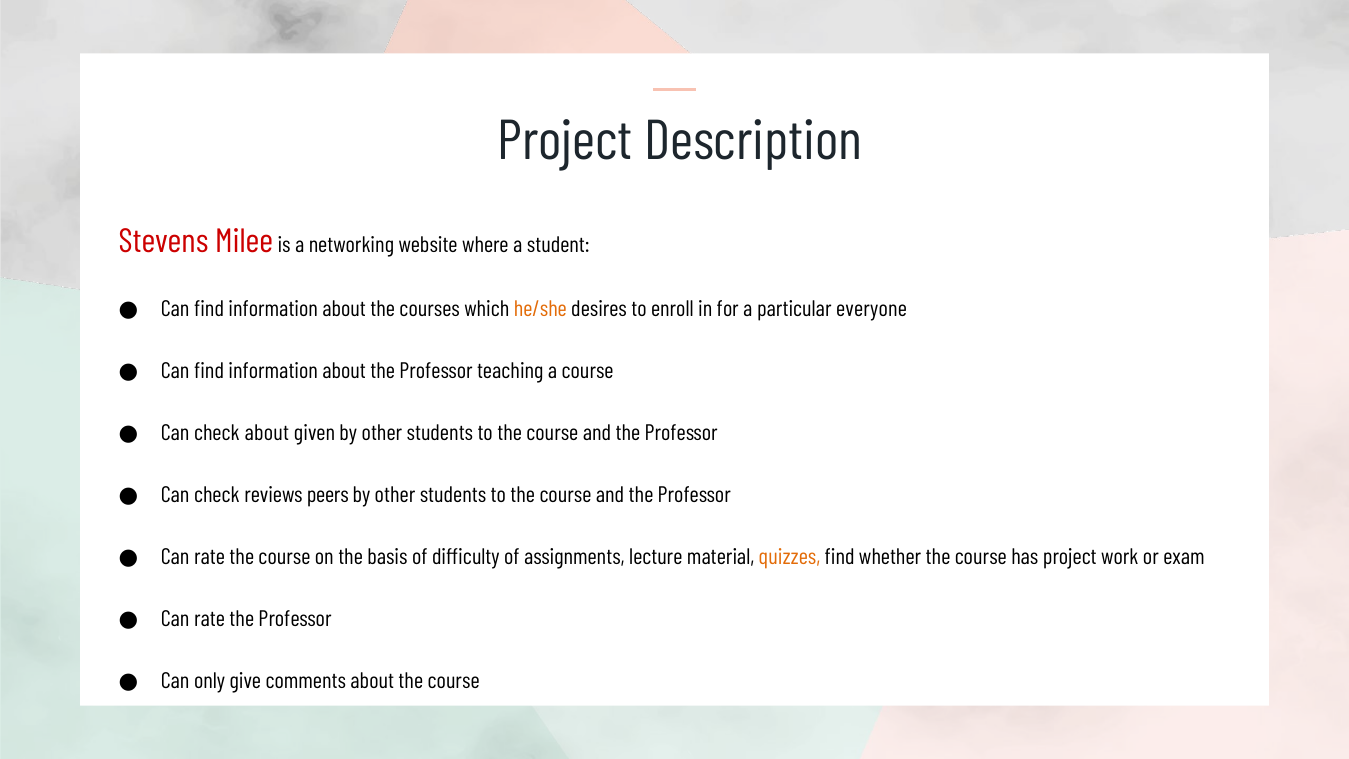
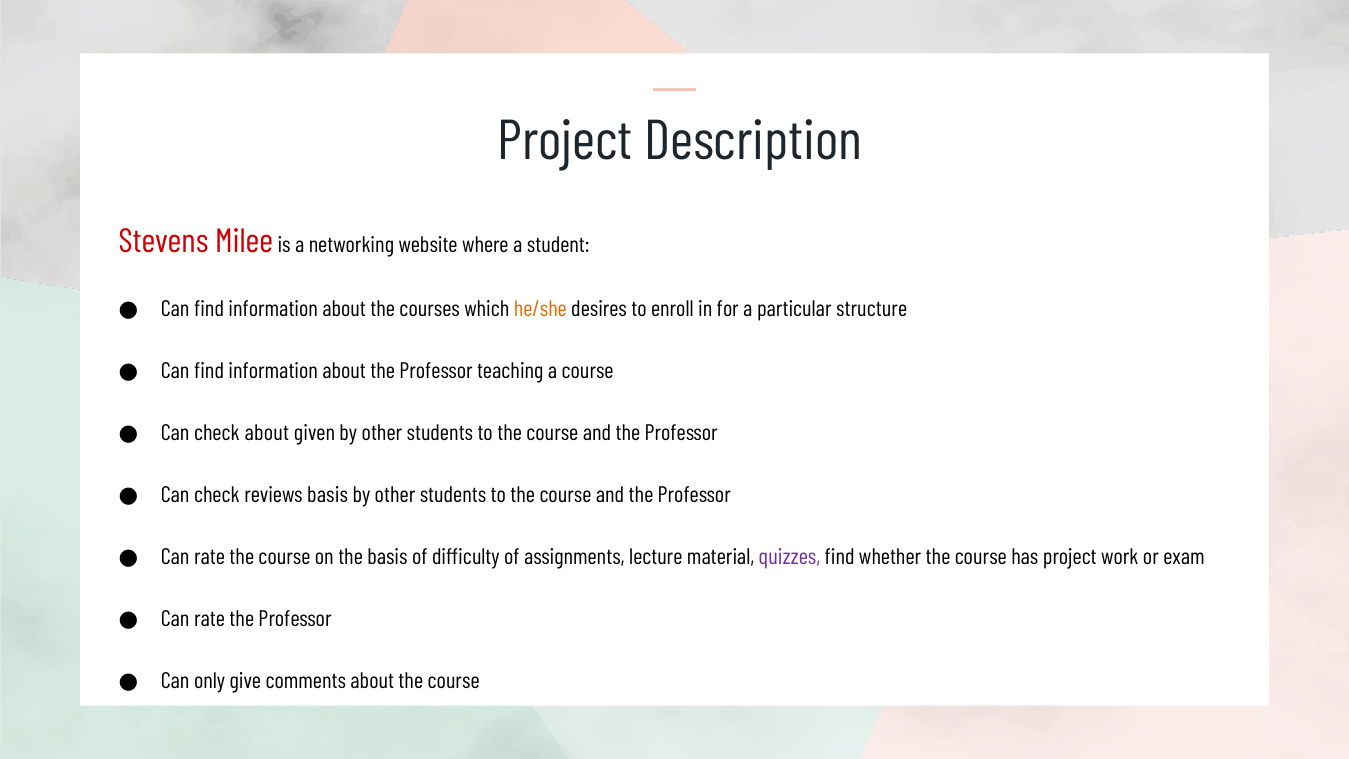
everyone: everyone -> structure
reviews peers: peers -> basis
quizzes colour: orange -> purple
